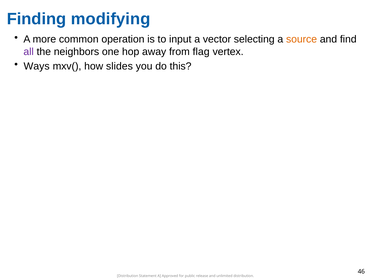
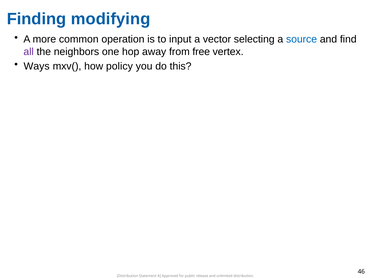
source colour: orange -> blue
flag: flag -> free
slides: slides -> policy
